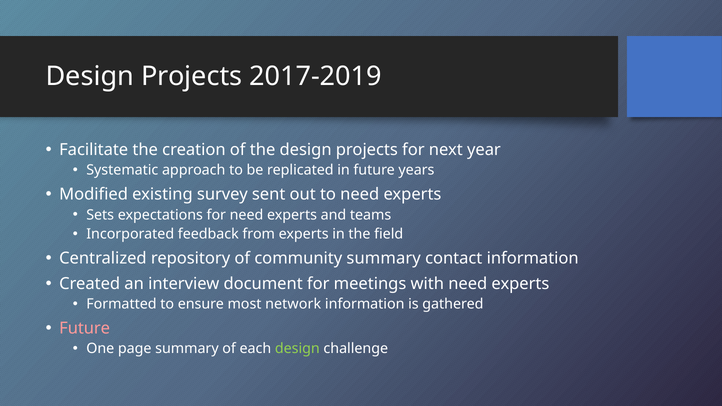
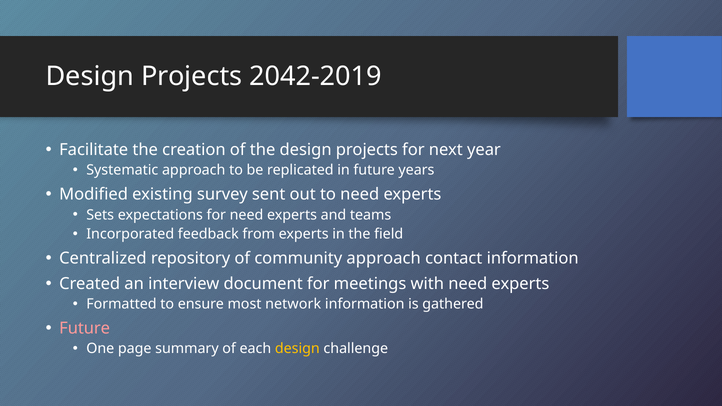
2017-2019: 2017-2019 -> 2042-2019
community summary: summary -> approach
design at (297, 349) colour: light green -> yellow
